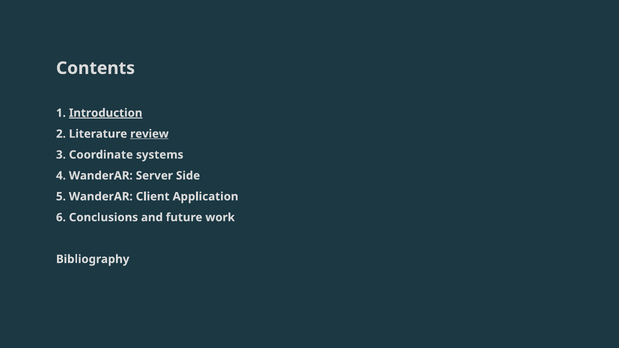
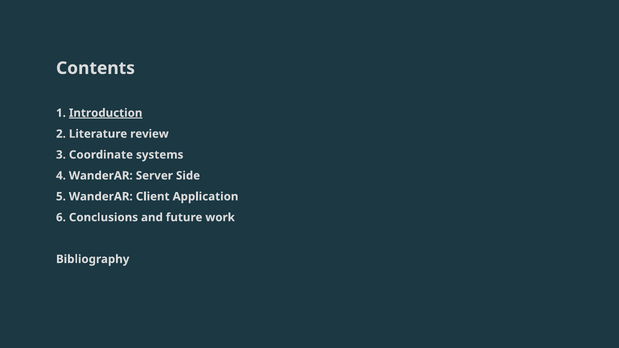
review underline: present -> none
